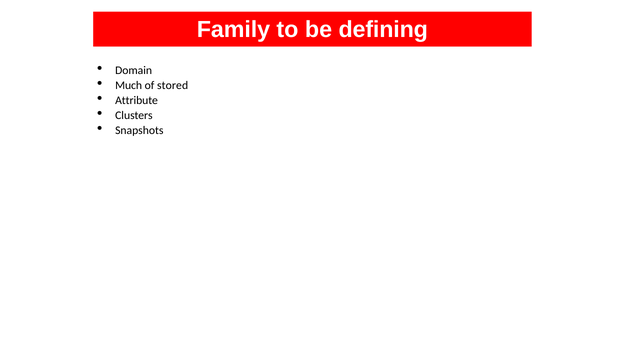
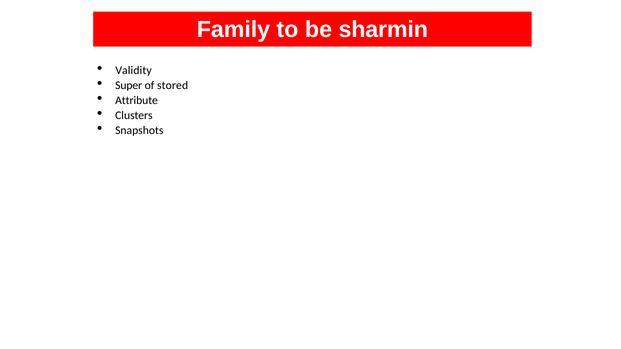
defining: defining -> sharmin
Domain: Domain -> Validity
Much: Much -> Super
